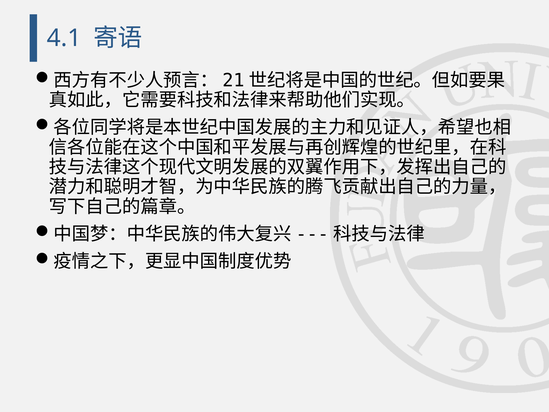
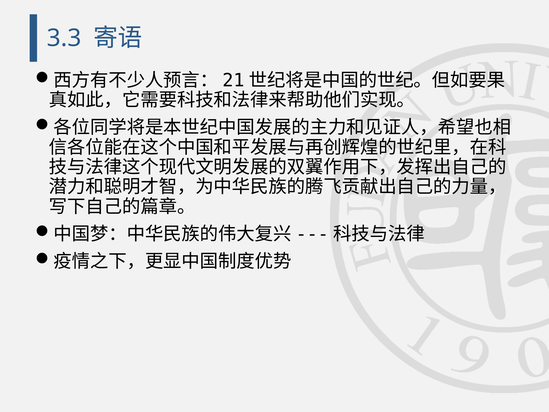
4.1: 4.1 -> 3.3
